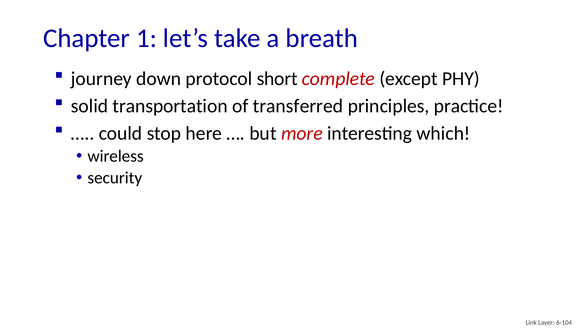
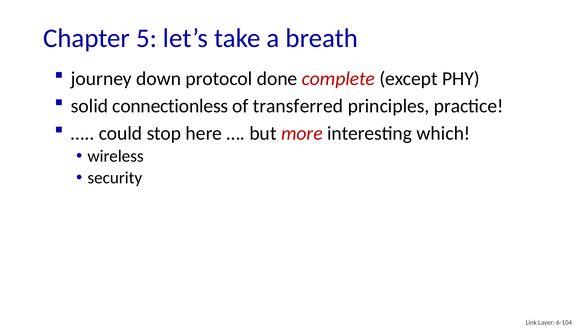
1: 1 -> 5
short: short -> done
transportation: transportation -> connectionless
